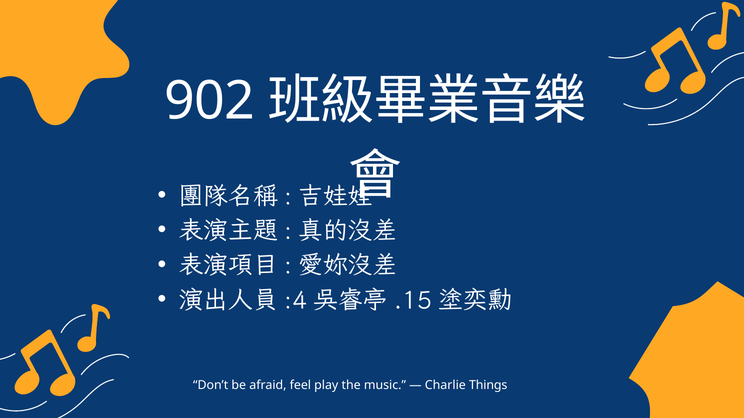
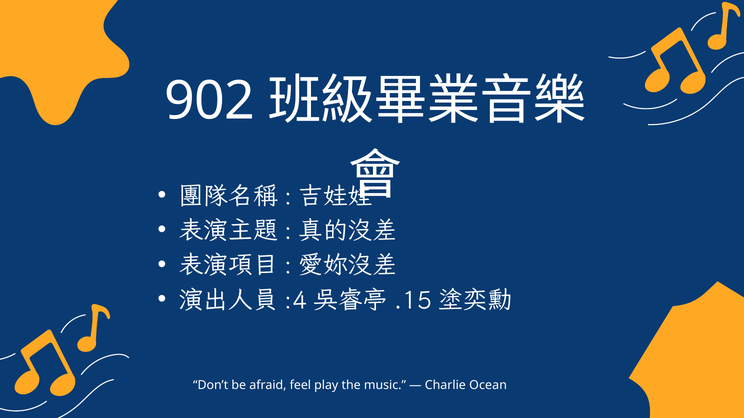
Things: Things -> Ocean
